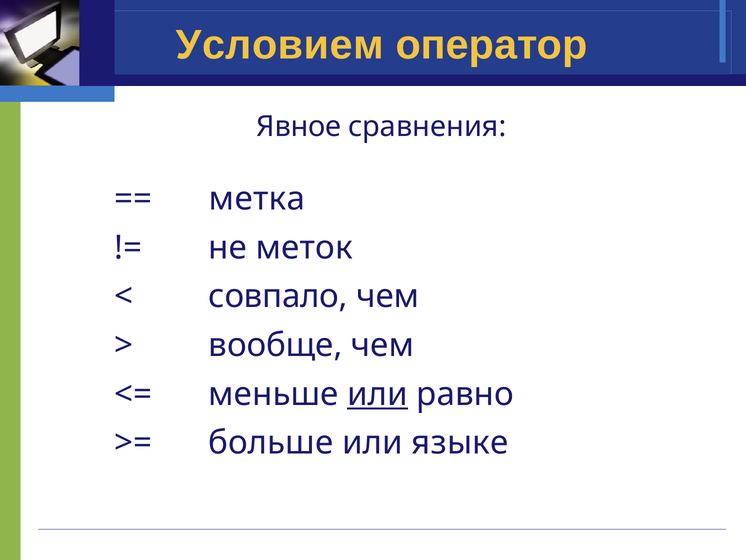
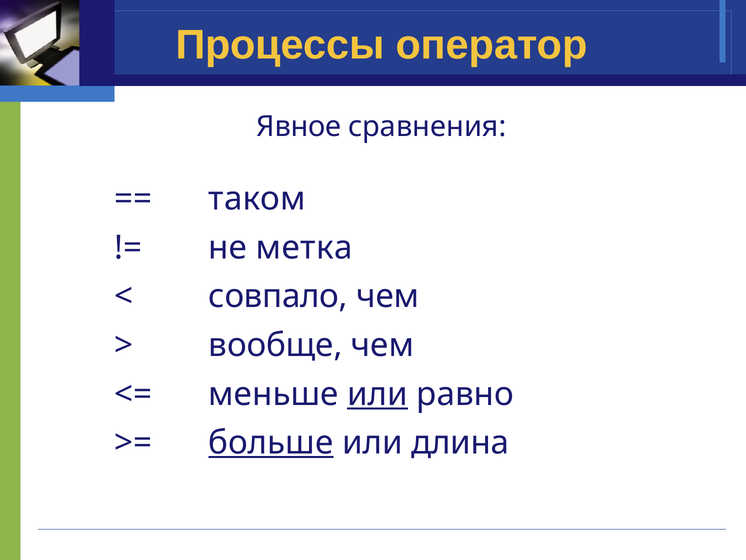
Условием: Условием -> Процессы
метка: метка -> таком
меток: меток -> метка
больше underline: none -> present
языке: языке -> длина
